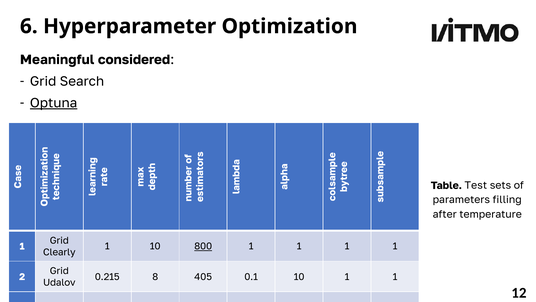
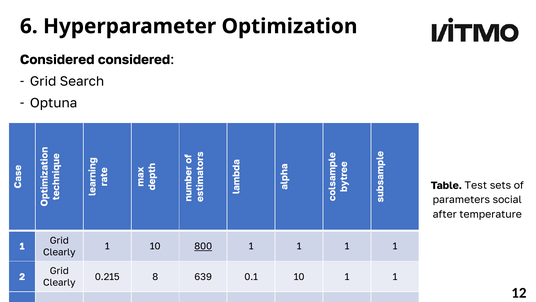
Meaningful at (57, 60): Meaningful -> Considered
Optuna at (54, 103) underline: present -> none
filling: filling -> social
405: 405 -> 639
Udalov at (59, 282): Udalov -> Clearly
